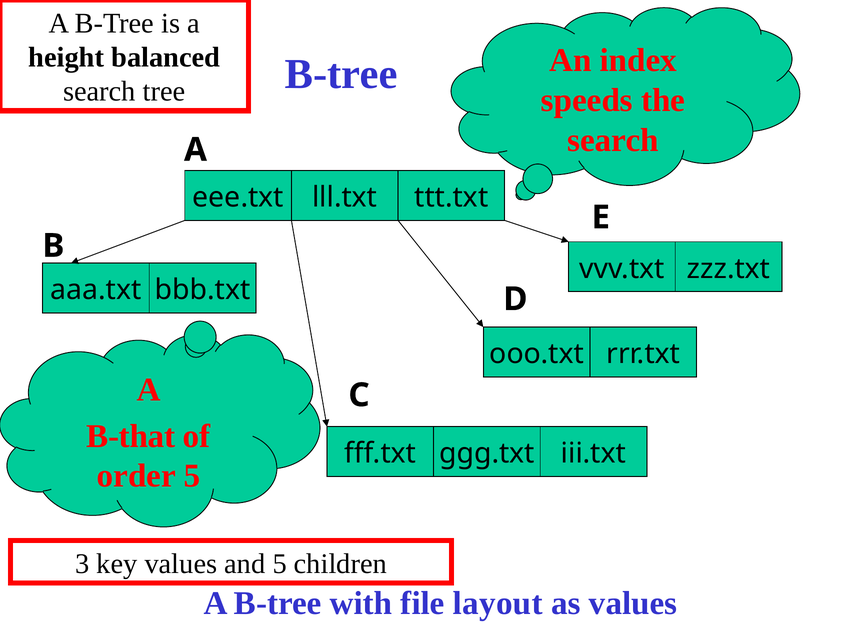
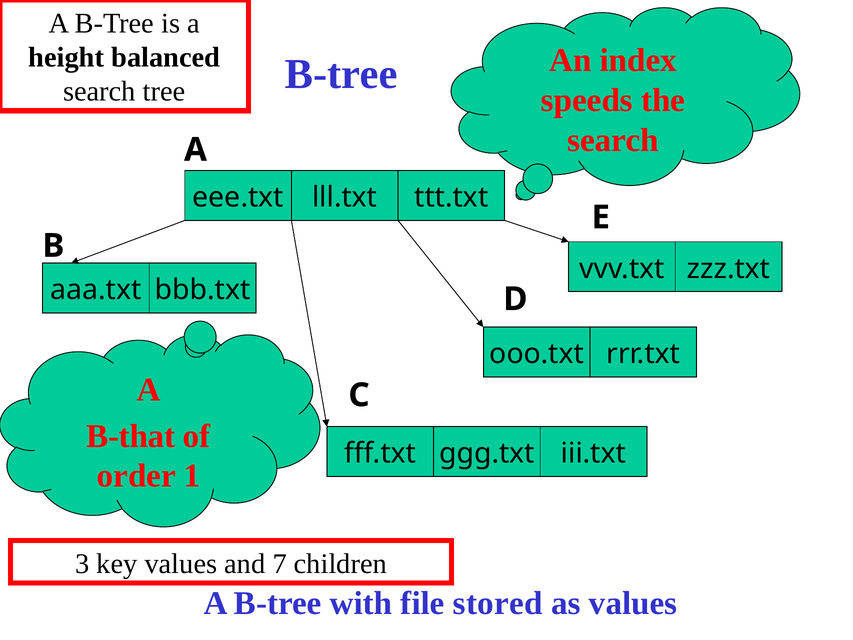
order 5: 5 -> 1
and 5: 5 -> 7
layout: layout -> stored
